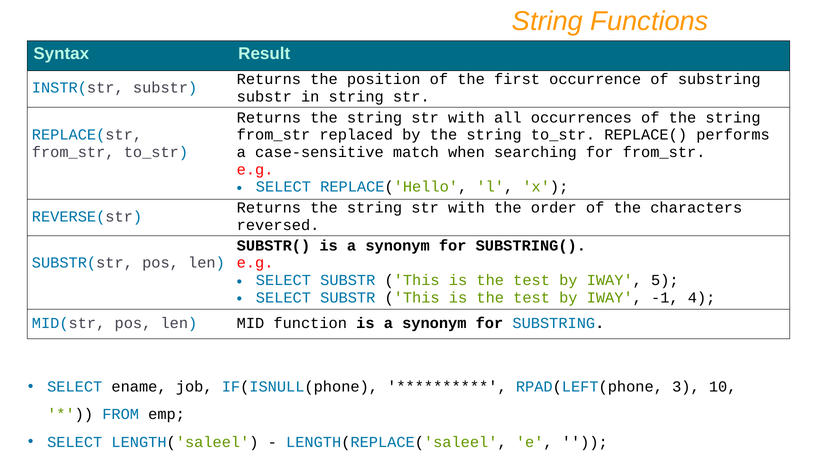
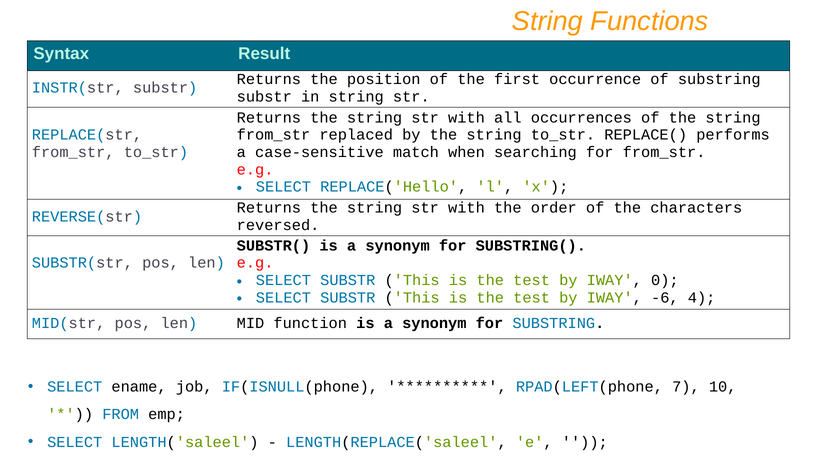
5: 5 -> 0
-1: -1 -> -6
3: 3 -> 7
